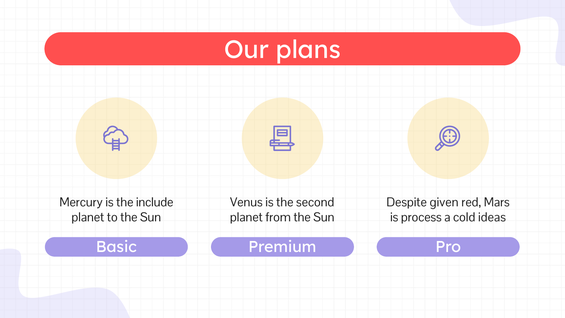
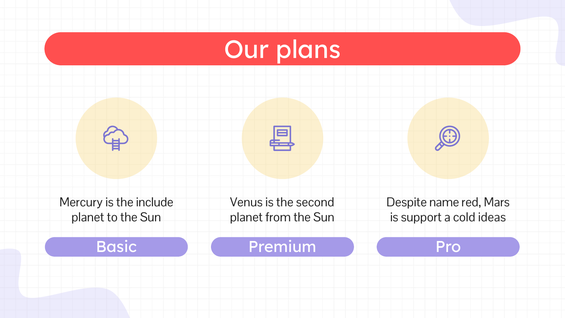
given: given -> name
process: process -> support
